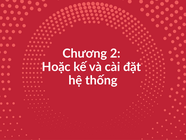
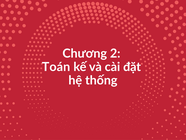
Hoặc: Hoặc -> Toán
